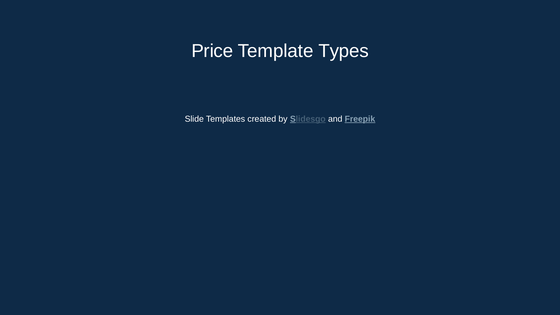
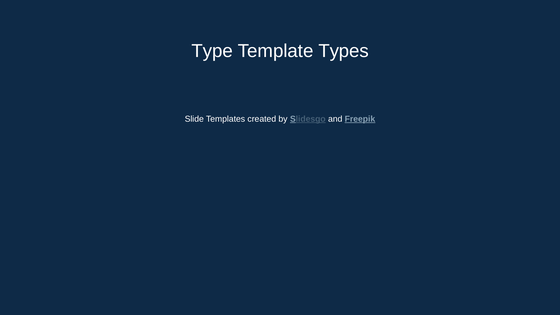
Price: Price -> Type
